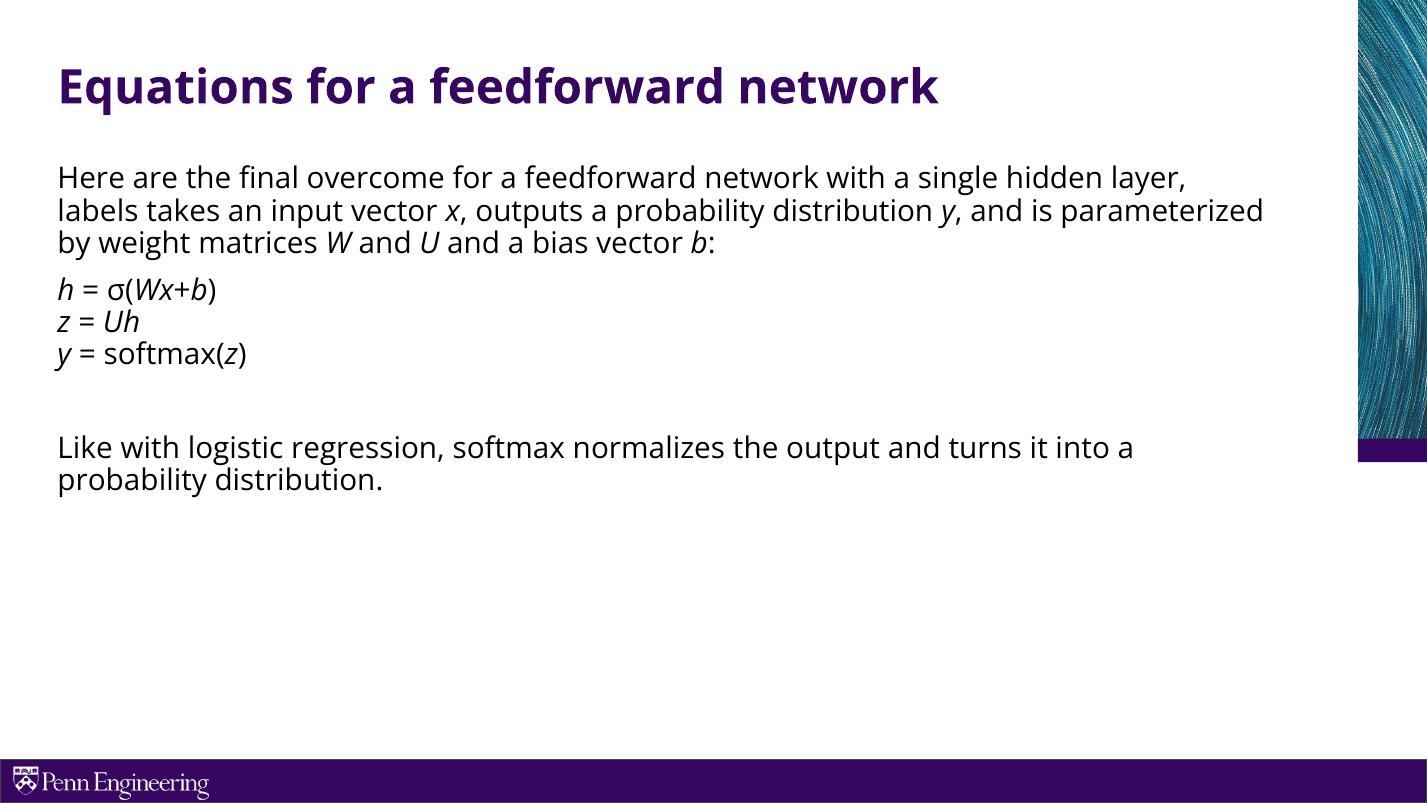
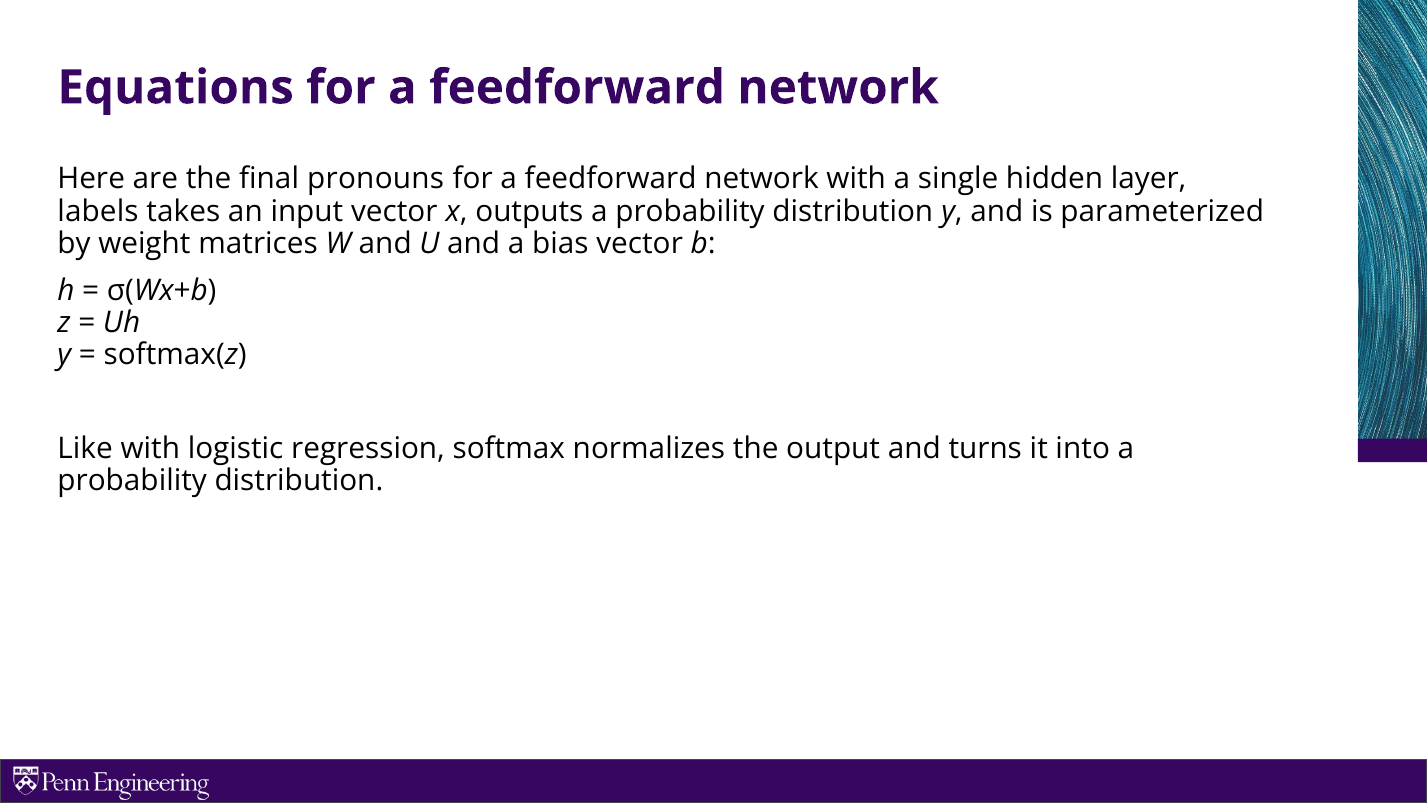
overcome: overcome -> pronouns
